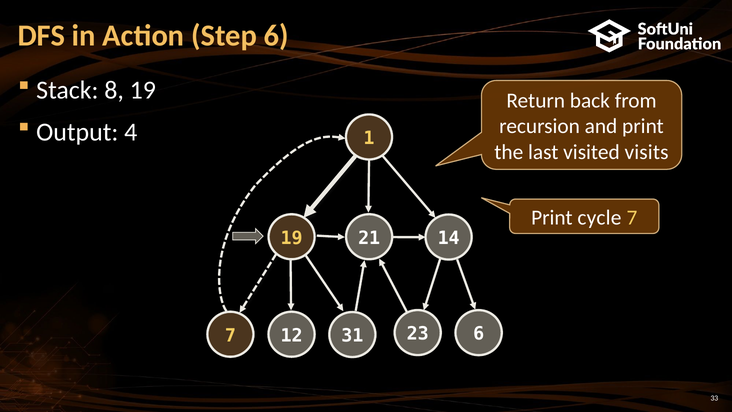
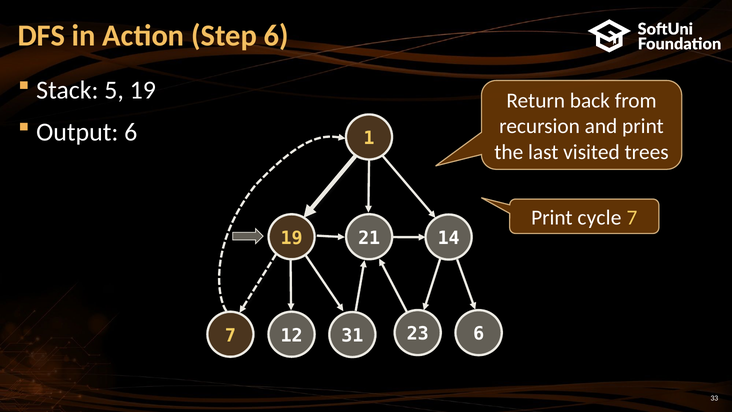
8: 8 -> 5
Output 4: 4 -> 6
visits: visits -> trees
